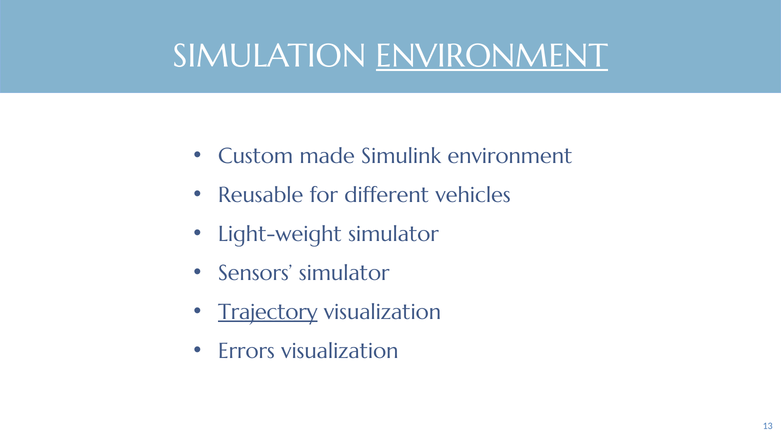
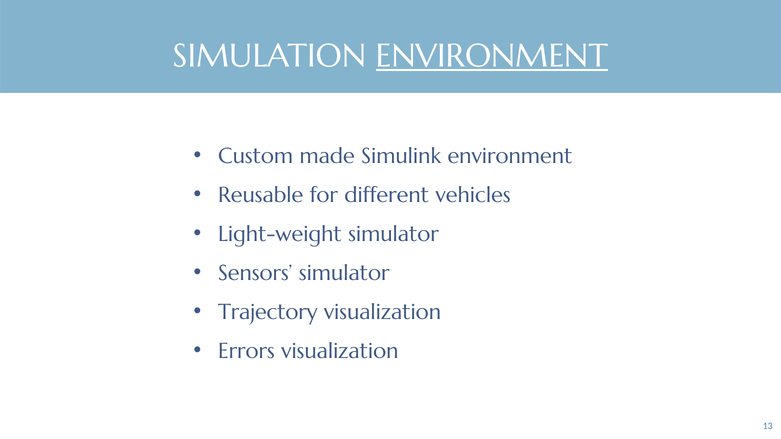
Trajectory underline: present -> none
